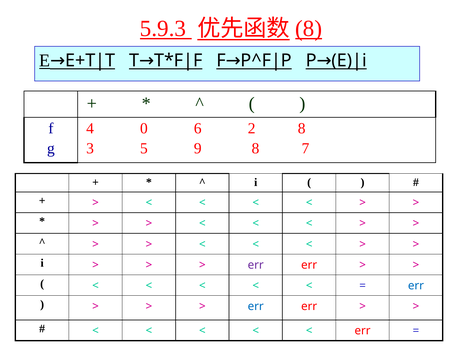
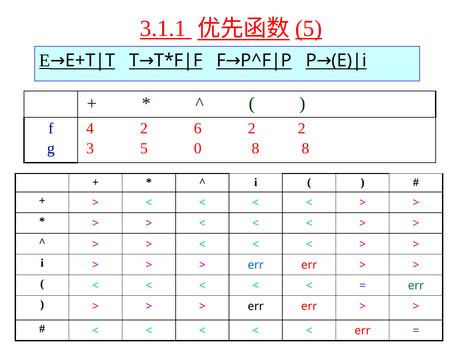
5.9.3: 5.9.3 -> 3.1.1
8 at (309, 29): 8 -> 5
4 0: 0 -> 2
2 8: 8 -> 2
9: 9 -> 0
8 7: 7 -> 8
err at (256, 265) colour: purple -> blue
err at (416, 285) colour: blue -> green
err at (256, 306) colour: blue -> black
